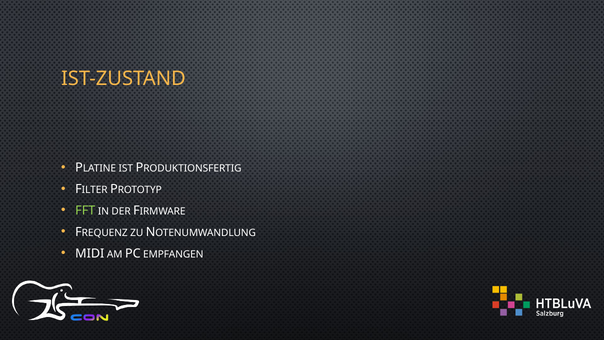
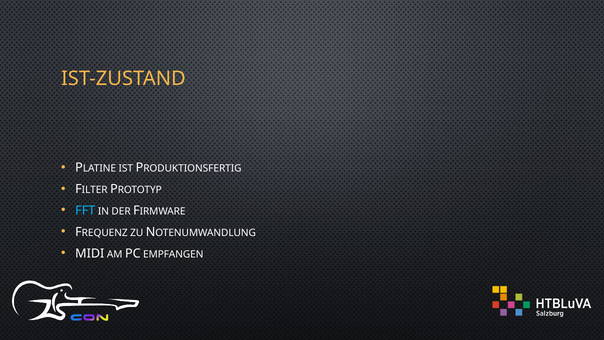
FFT colour: light green -> light blue
